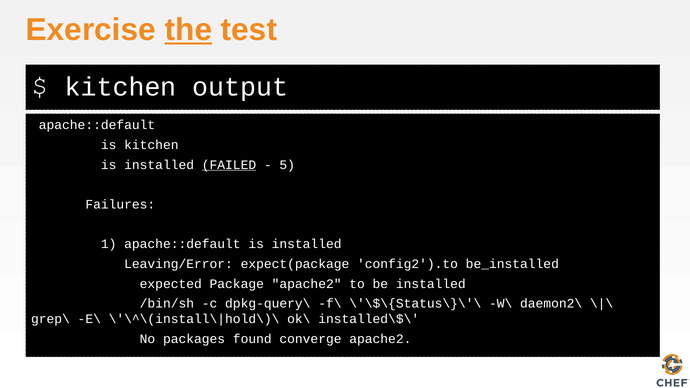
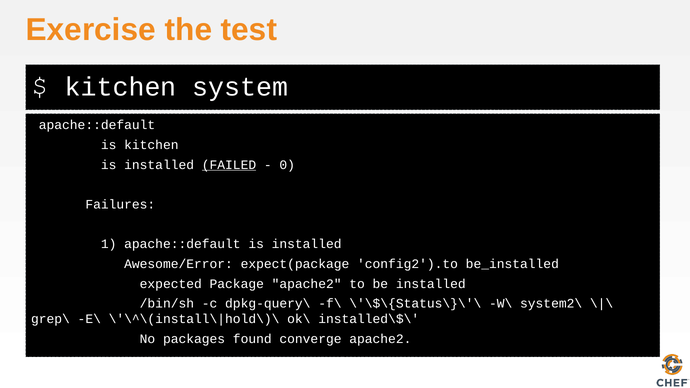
the underline: present -> none
output: output -> system
5: 5 -> 0
Leaving/Error: Leaving/Error -> Awesome/Error
daemon2\: daemon2\ -> system2\
